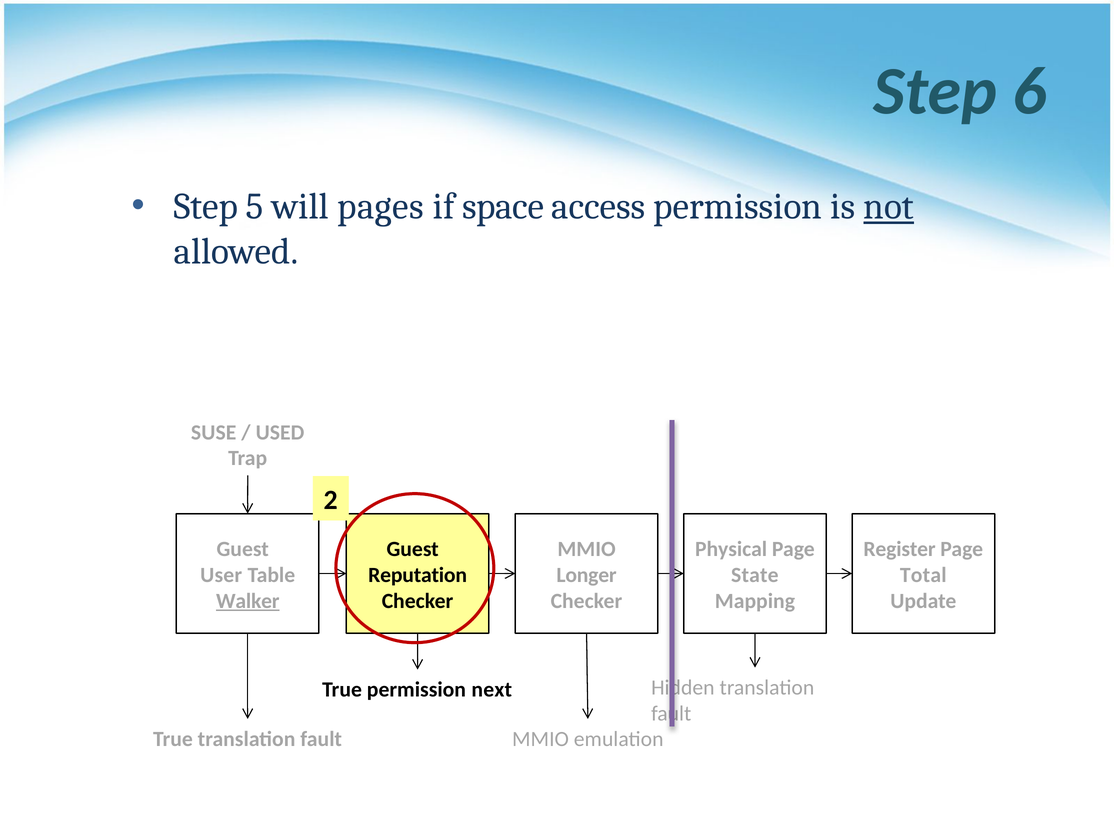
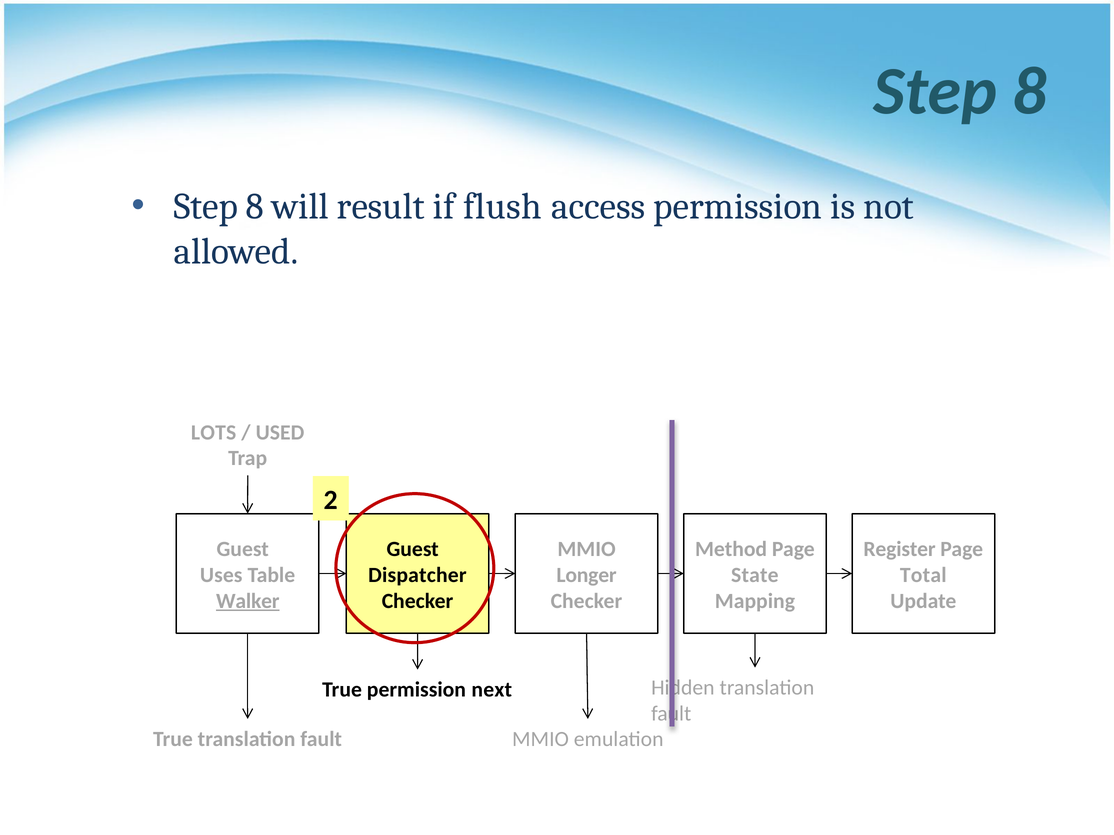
6 at (1030, 91): 6 -> 8
5 at (255, 207): 5 -> 8
pages: pages -> result
space: space -> flush
not underline: present -> none
SUSE: SUSE -> LOTS
Physical: Physical -> Method
User: User -> Uses
Reputation: Reputation -> Dispatcher
